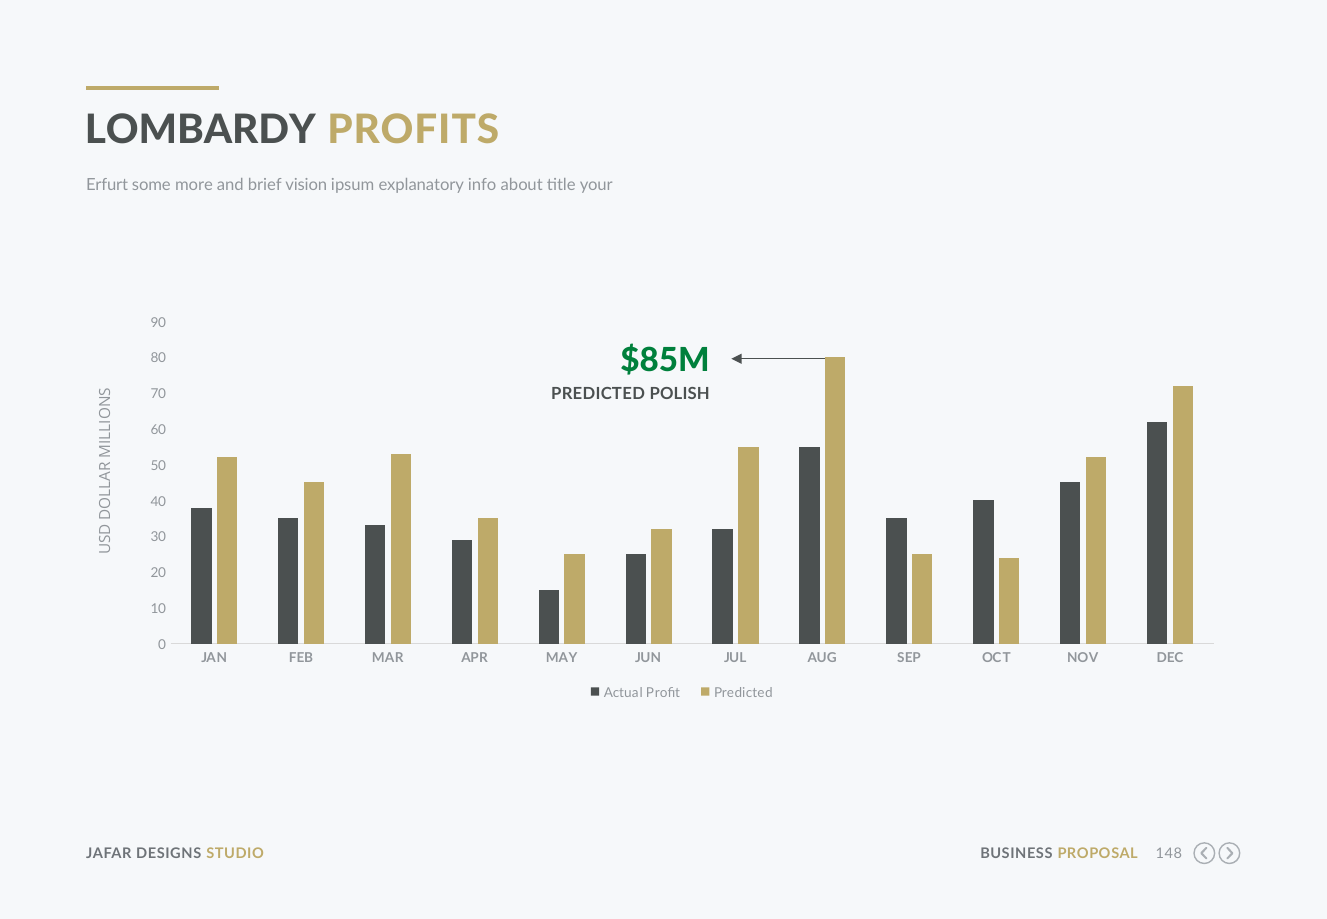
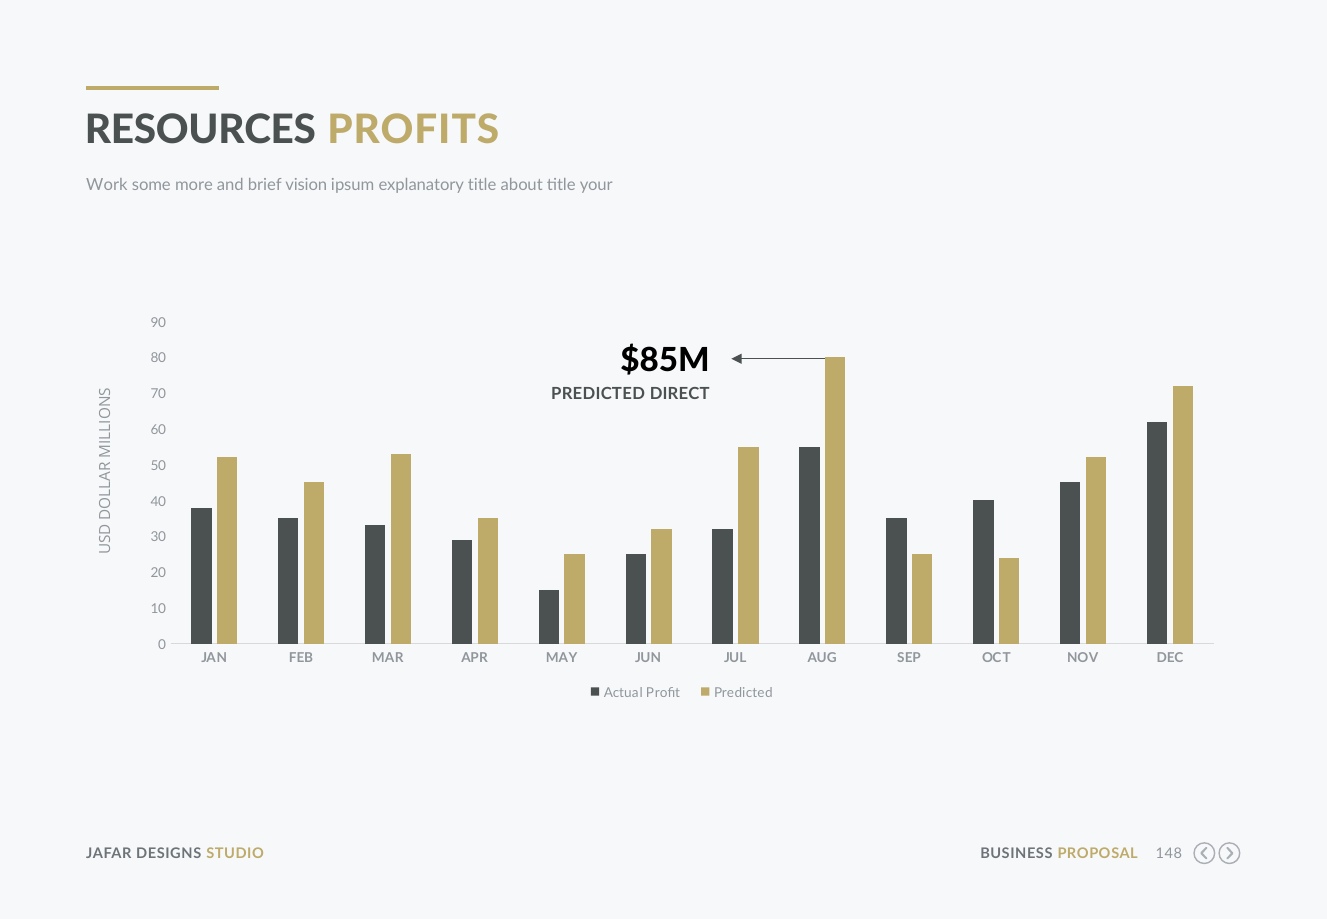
LOMBARDY: LOMBARDY -> RESOURCES
Erfurt: Erfurt -> Work
explanatory info: info -> title
$85M colour: green -> black
POLISH: POLISH -> DIRECT
